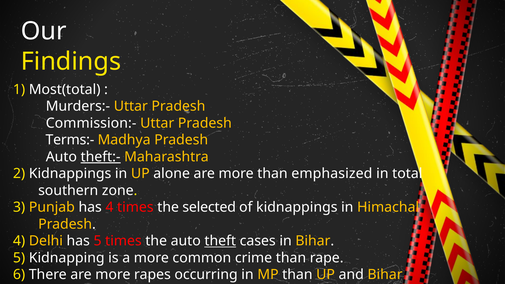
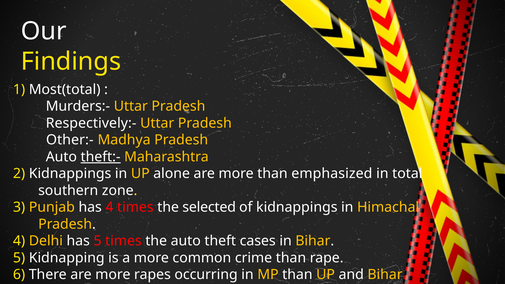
Commission:-: Commission:- -> Respectively:-
Terms:-: Terms:- -> Other:-
theft underline: present -> none
